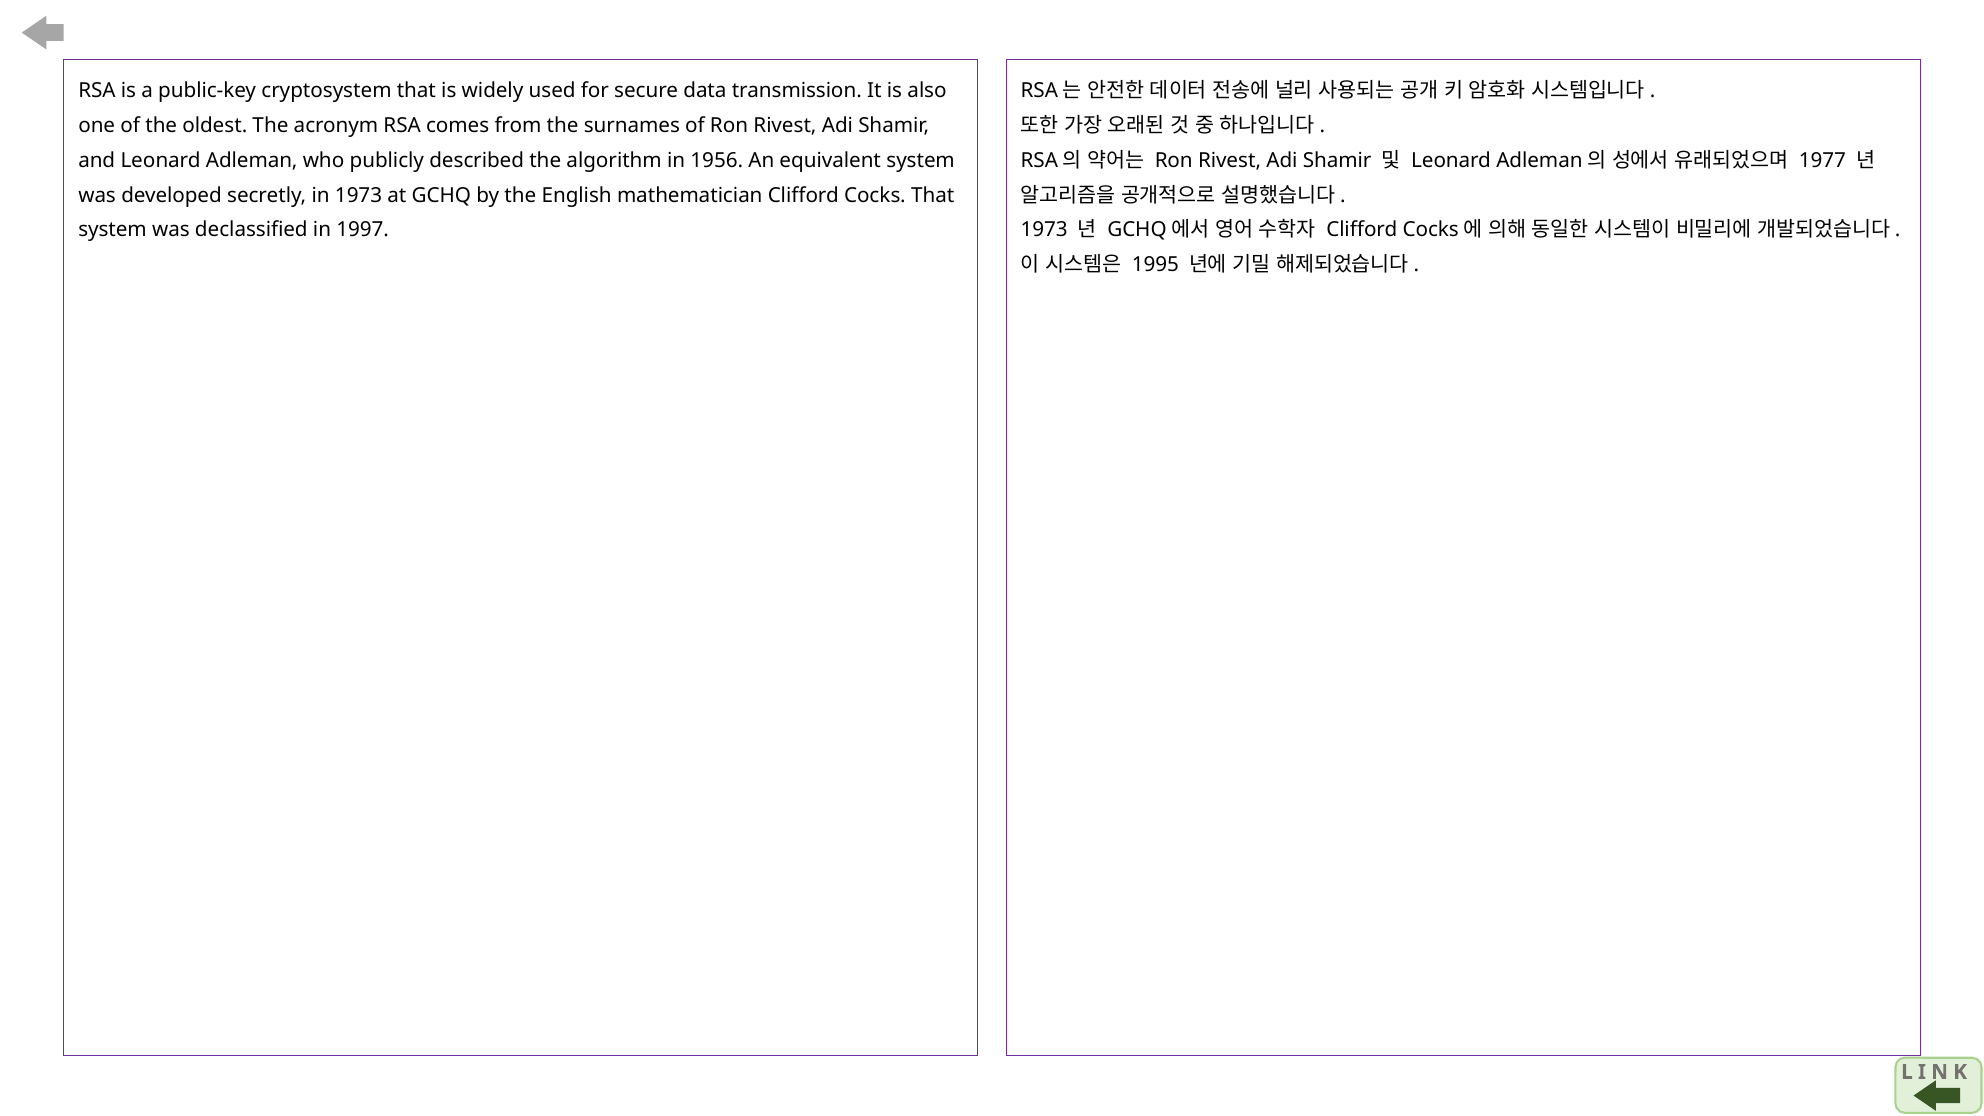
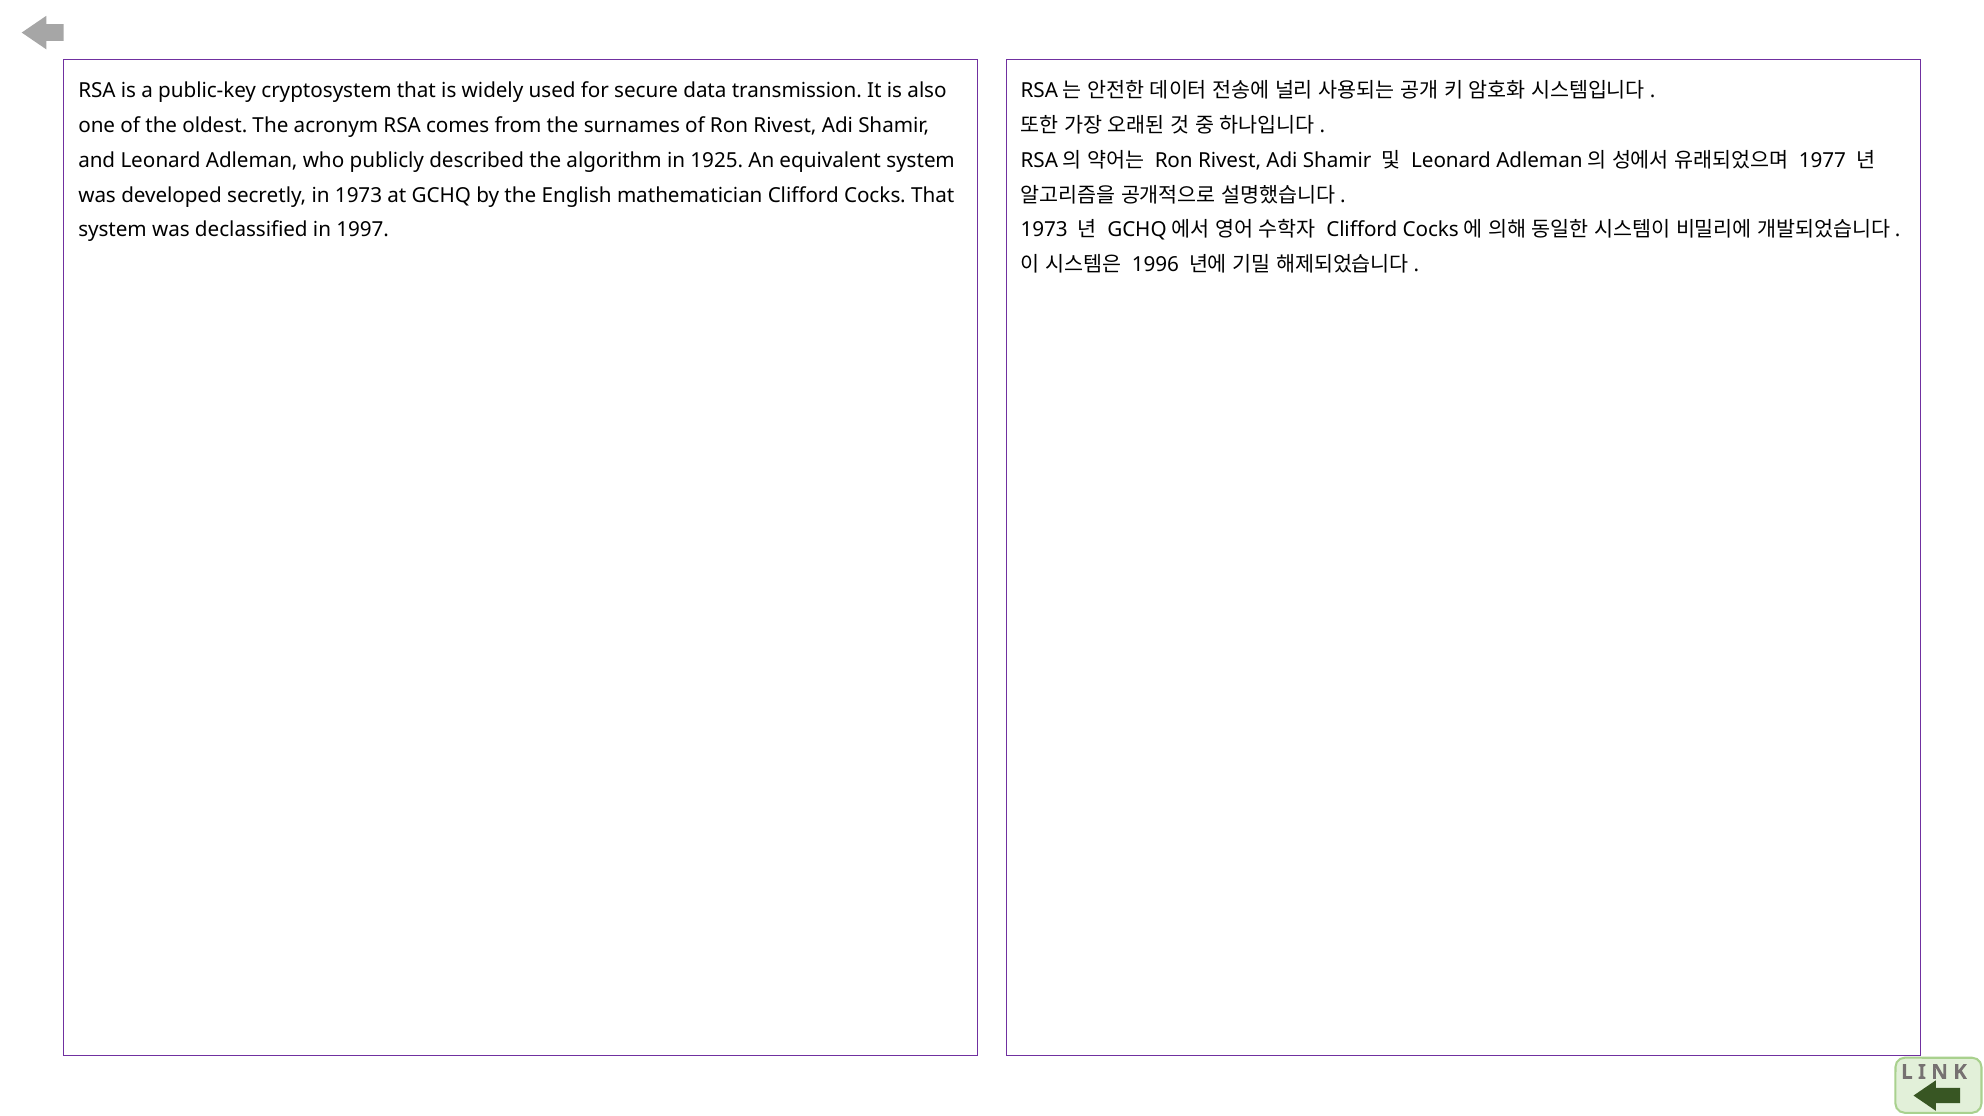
1956: 1956 -> 1925
1995: 1995 -> 1996
